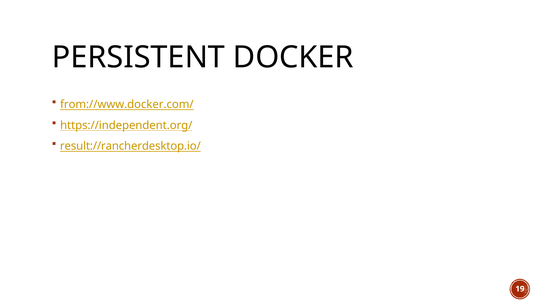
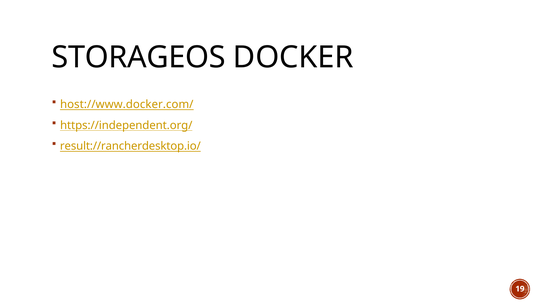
PERSISTENT: PERSISTENT -> STORAGEOS
from://www.docker.com/: from://www.docker.com/ -> host://www.docker.com/
